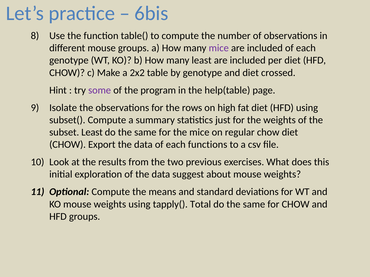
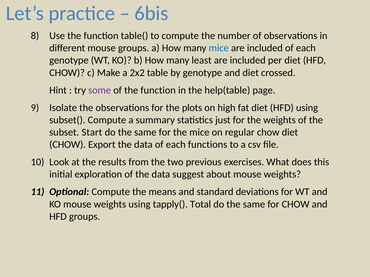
mice at (219, 48) colour: purple -> blue
of the program: program -> function
rows: rows -> plots
subset Least: Least -> Start
